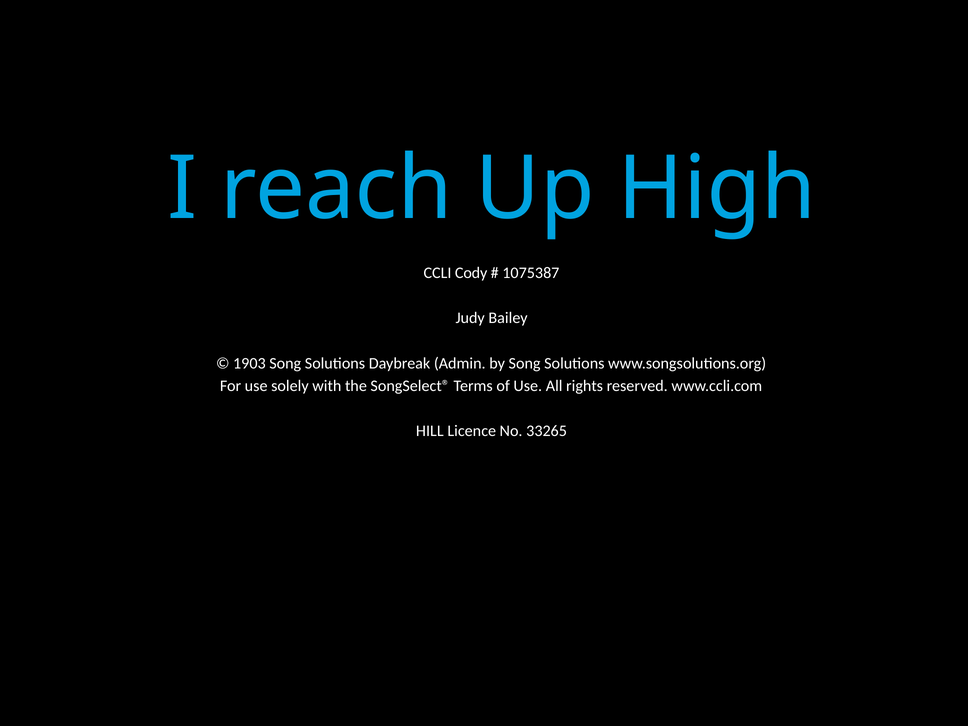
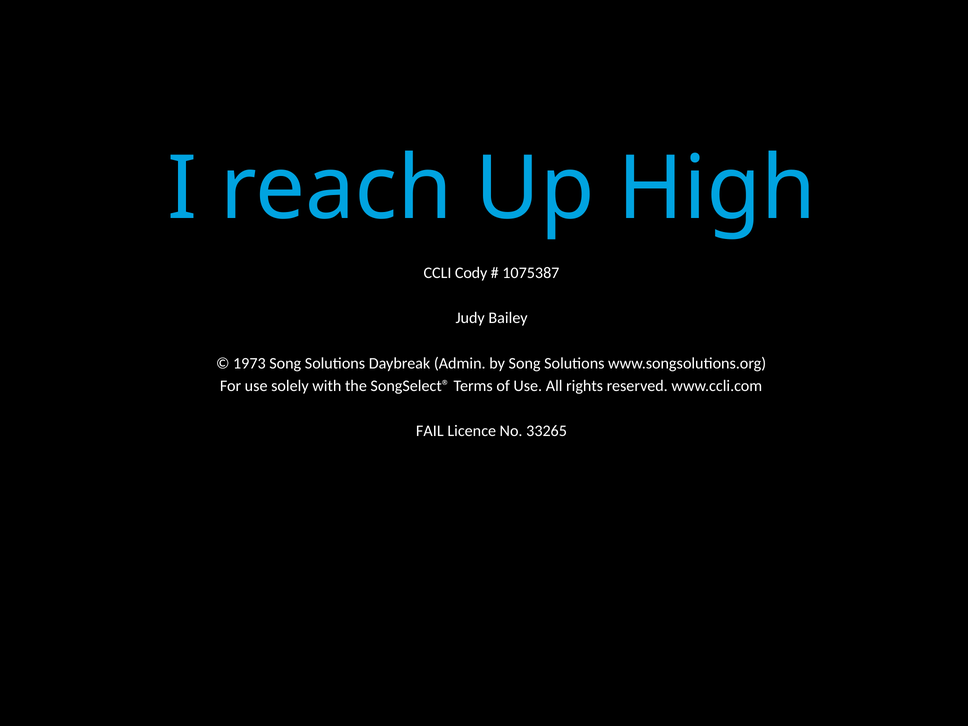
1903: 1903 -> 1973
HILL: HILL -> FAIL
